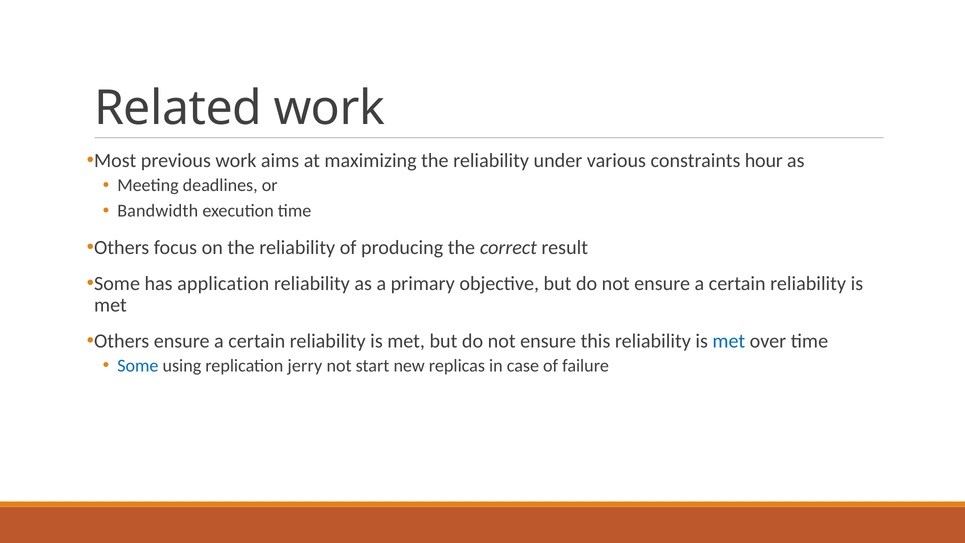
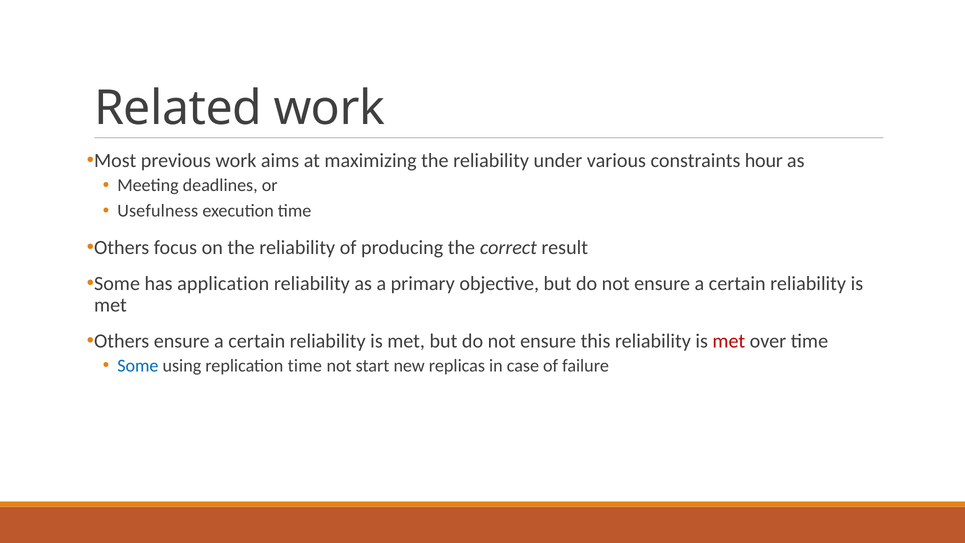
Bandwidth: Bandwidth -> Usefulness
met at (729, 341) colour: blue -> red
replication jerry: jerry -> time
